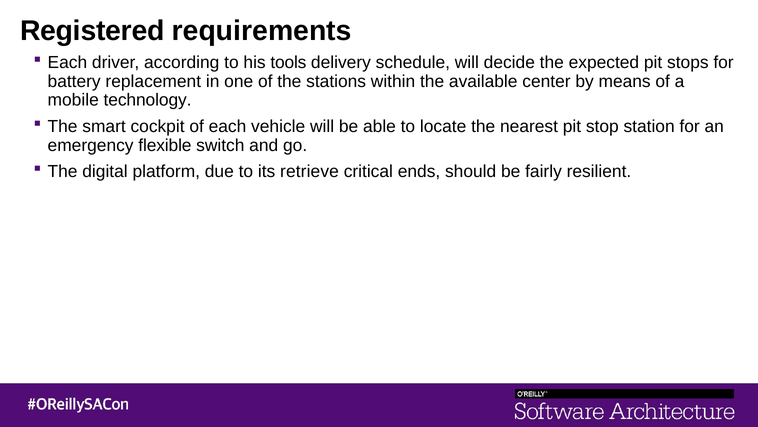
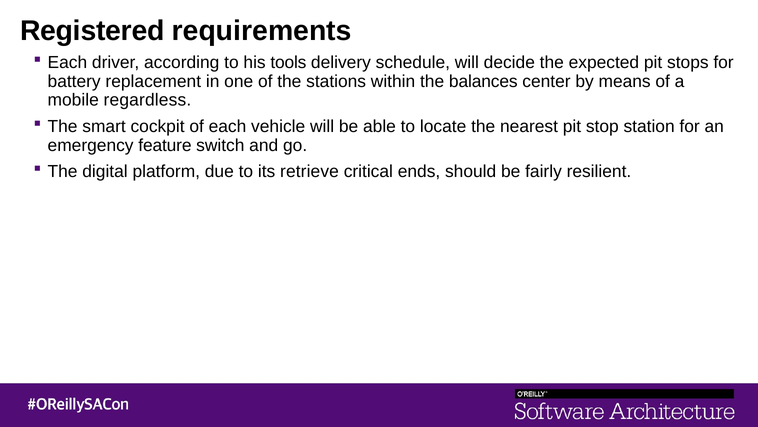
available: available -> balances
technology: technology -> regardless
flexible: flexible -> feature
